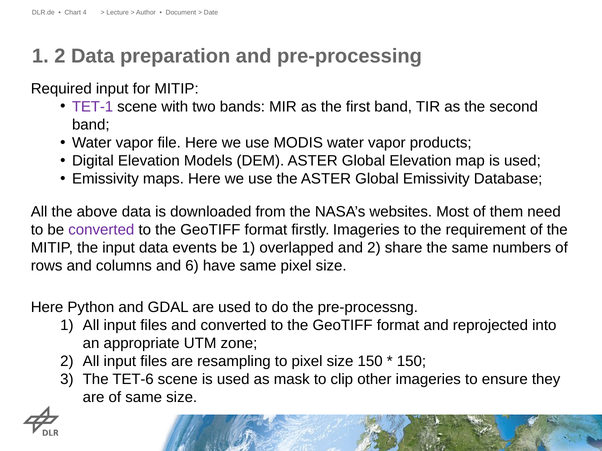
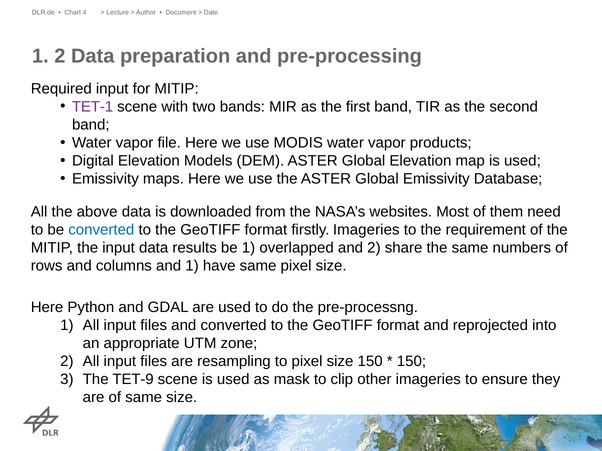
converted at (101, 230) colour: purple -> blue
events: events -> results
and 6: 6 -> 1
TET-6: TET-6 -> TET-9
